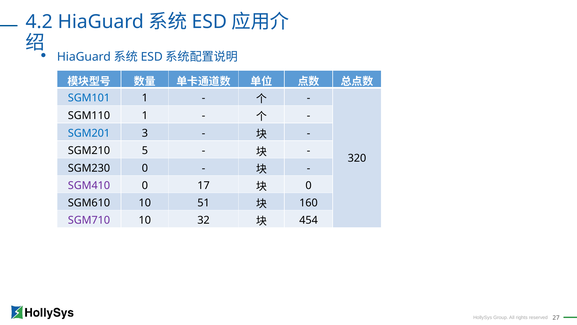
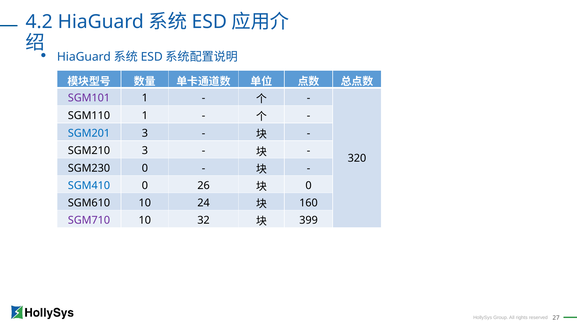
SGM101 colour: blue -> purple
SGM210 5: 5 -> 3
SGM410 colour: purple -> blue
17: 17 -> 26
51: 51 -> 24
454: 454 -> 399
